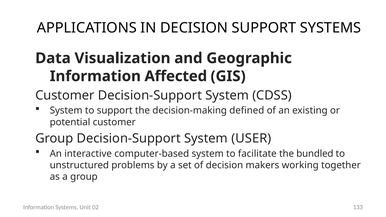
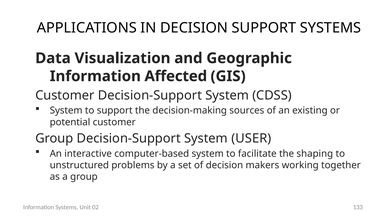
defined: defined -> sources
bundled: bundled -> shaping
